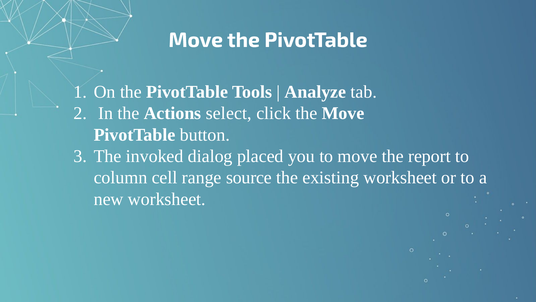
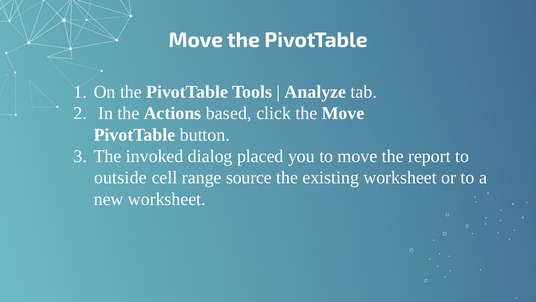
select: select -> based
column: column -> outside
